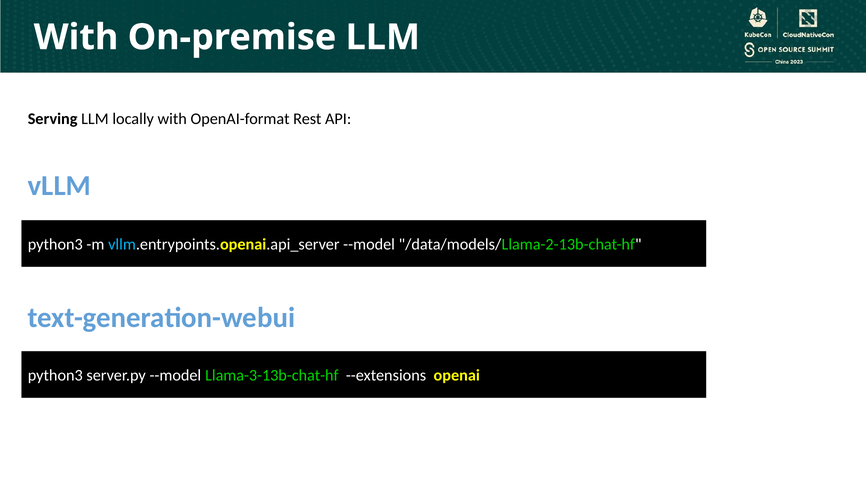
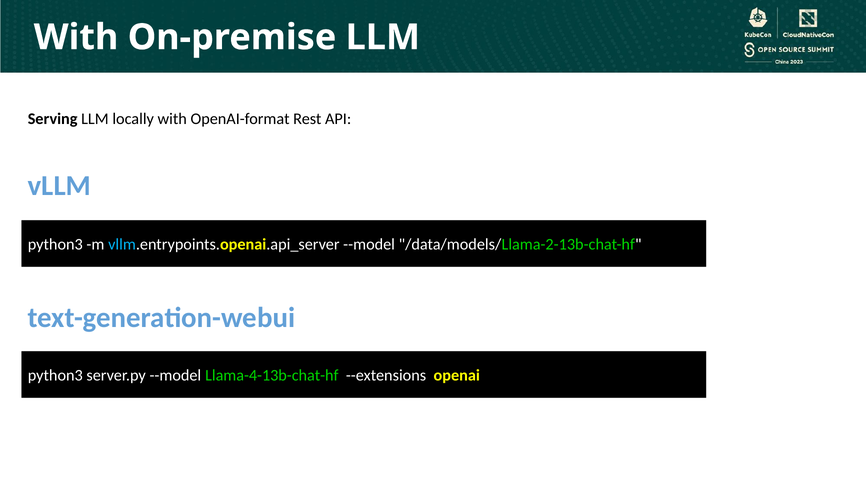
Llama-3-13b-chat-hf: Llama-3-13b-chat-hf -> Llama-4-13b-chat-hf
